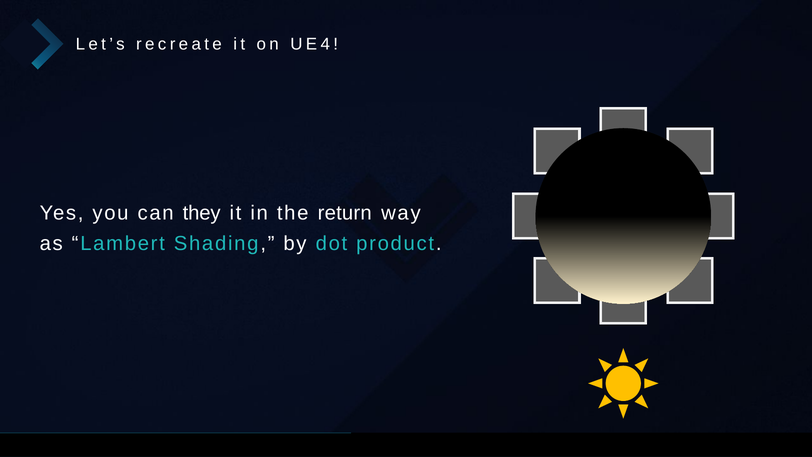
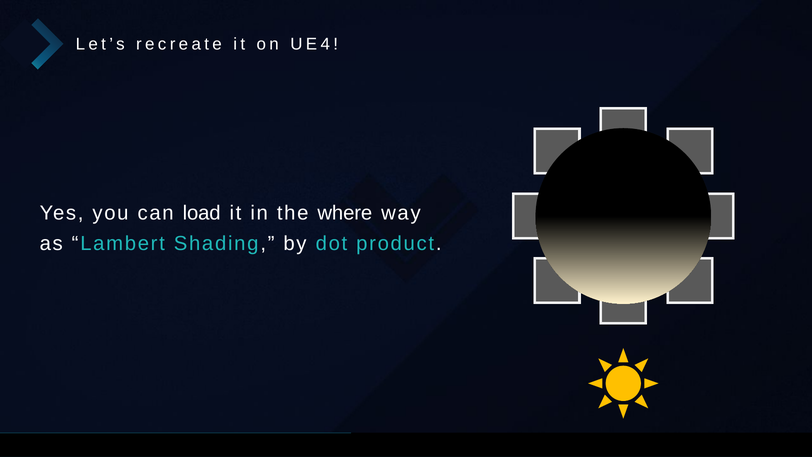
they: they -> load
return: return -> where
